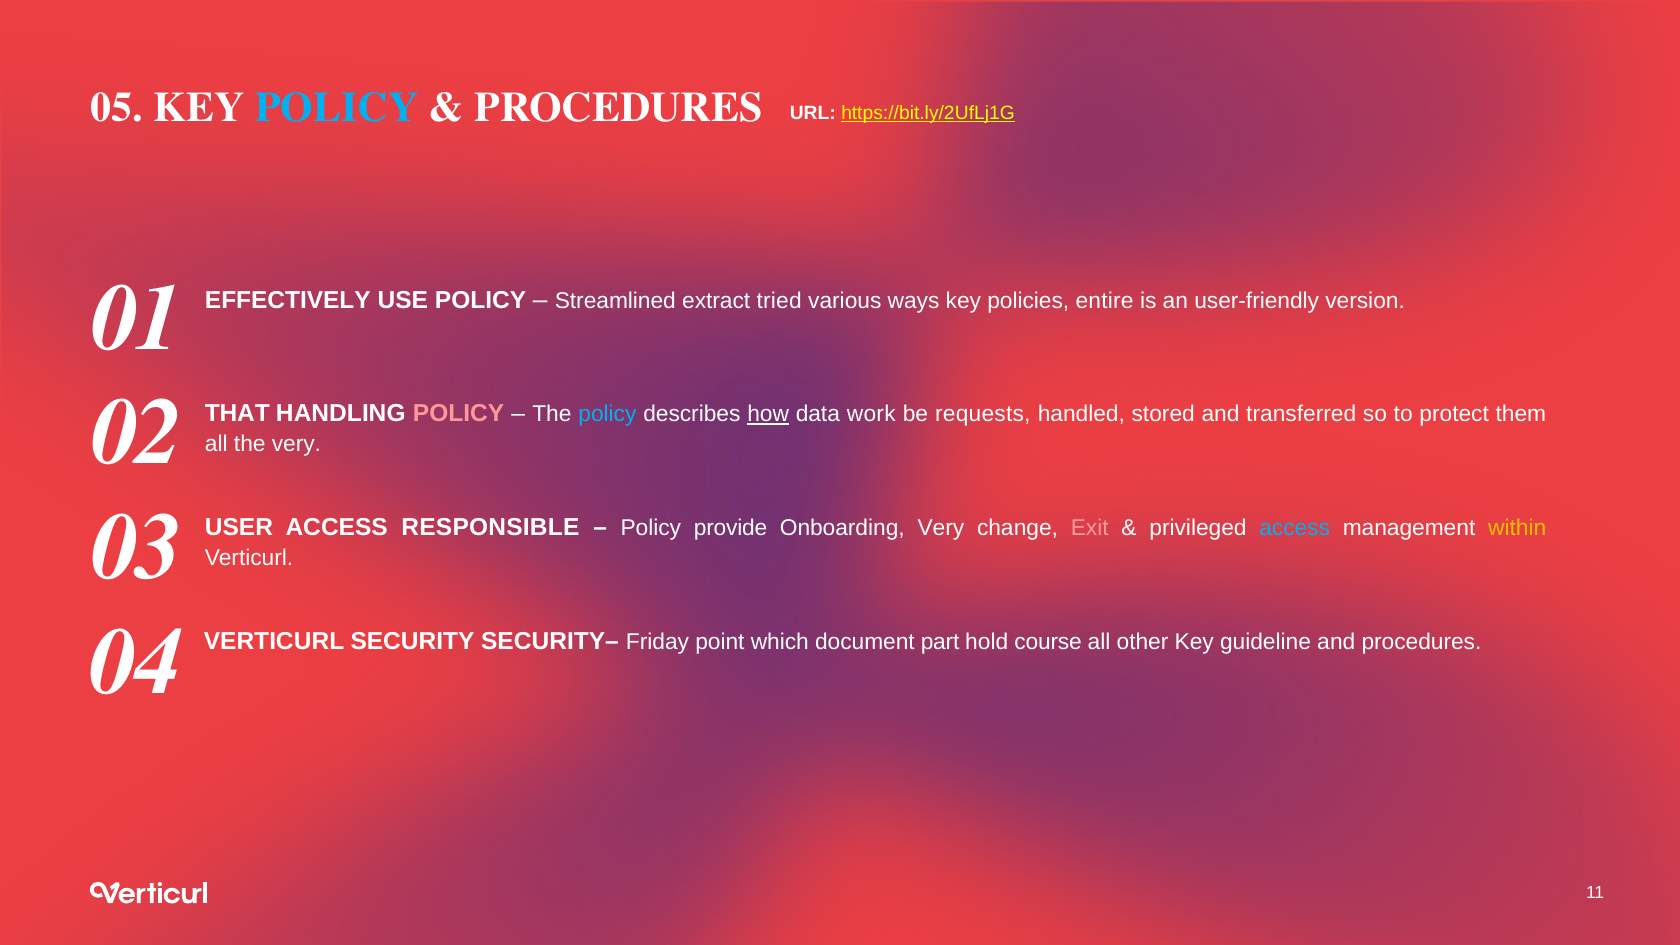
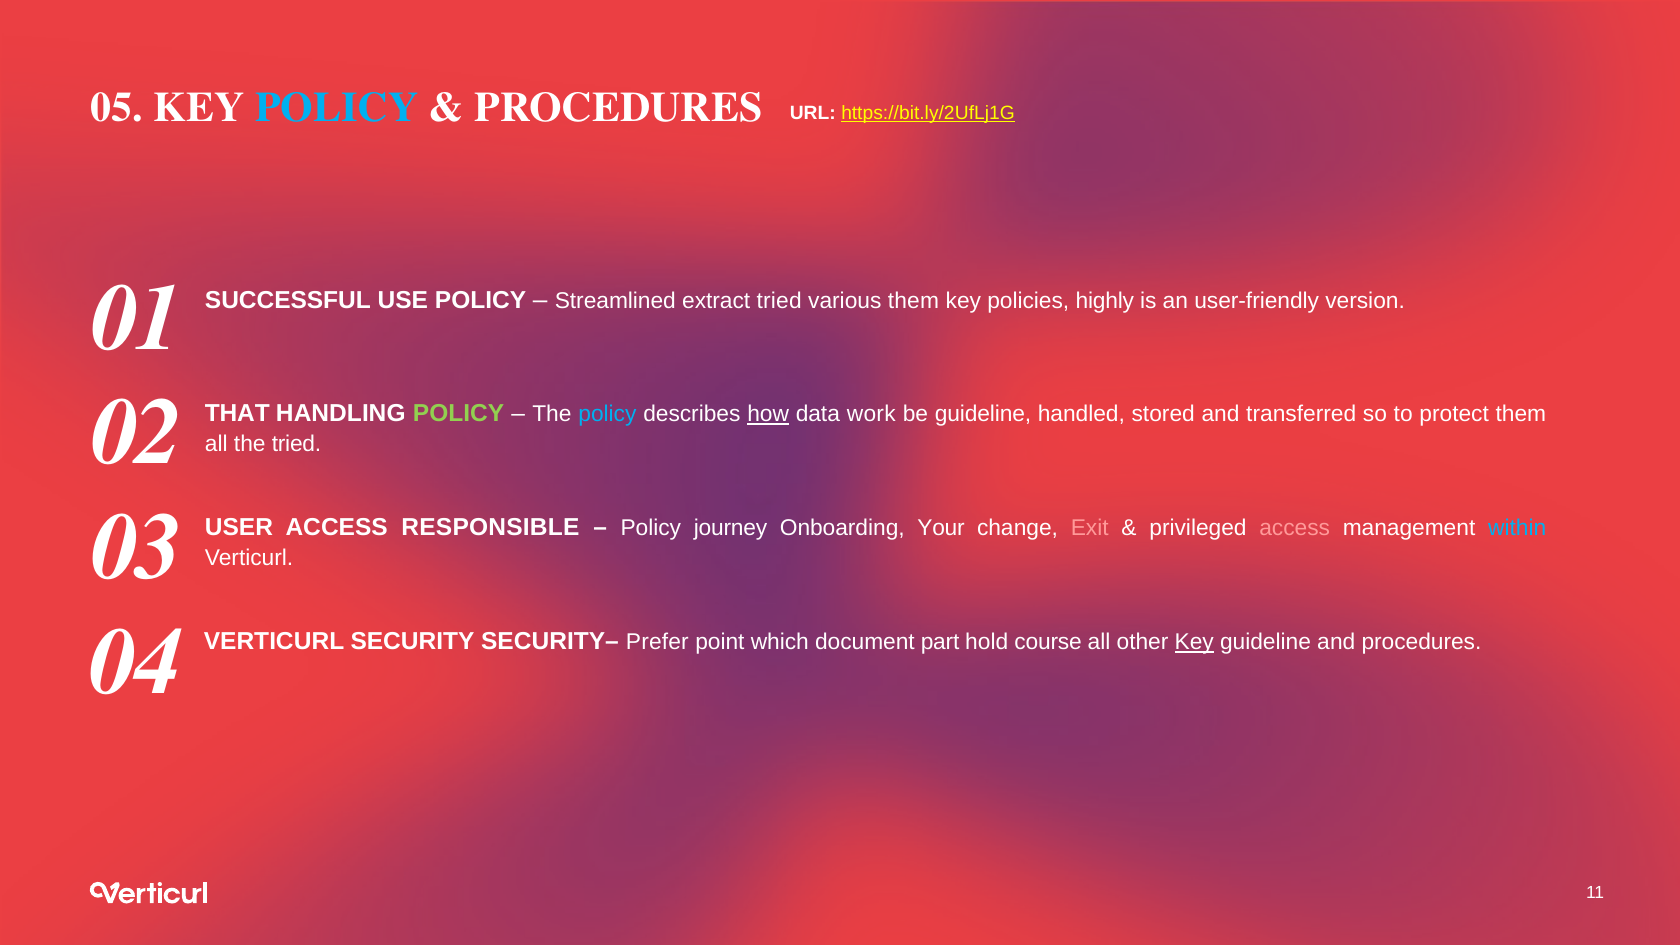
EFFECTIVELY: EFFECTIVELY -> SUCCESSFUL
various ways: ways -> them
entire: entire -> highly
POLICY at (459, 414) colour: pink -> light green
be requests: requests -> guideline
the very: very -> tried
provide: provide -> journey
Onboarding Very: Very -> Your
access at (1295, 527) colour: light blue -> pink
within colour: yellow -> light blue
Friday: Friday -> Prefer
Key at (1194, 642) underline: none -> present
